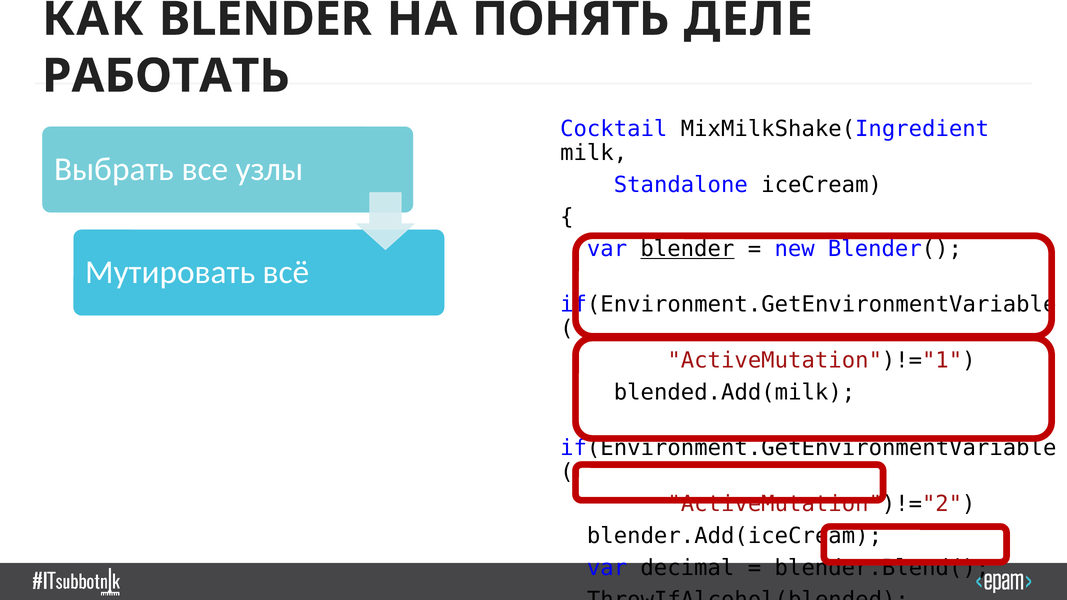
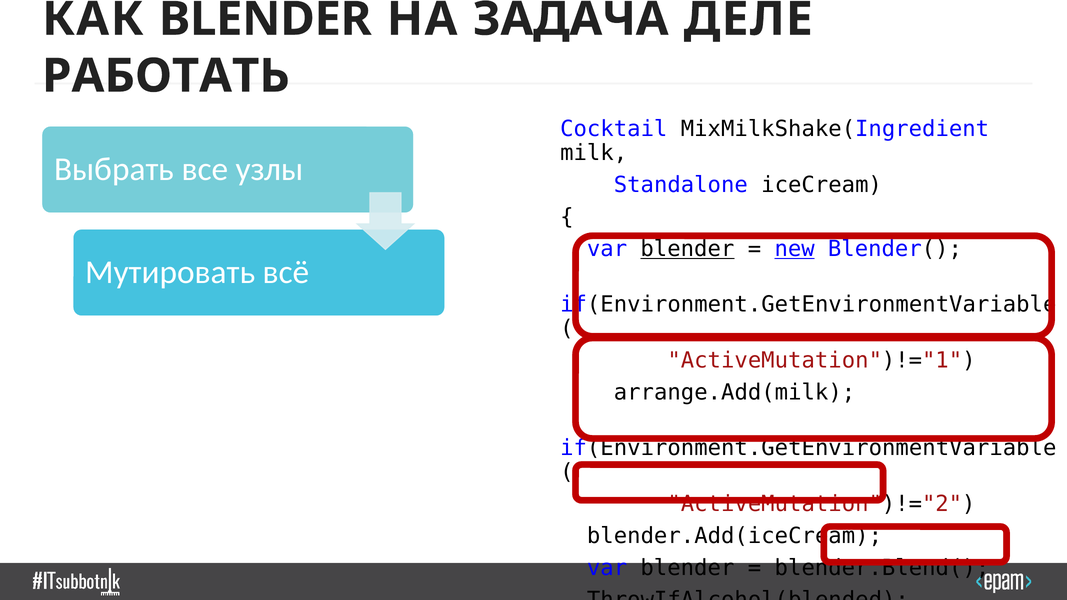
ПОНЯТЬ: ПОНЯТЬ -> ЗАДАЧА
new underline: none -> present
blended.Add(milk: blended.Add(milk -> arrange.Add(milk
decimal at (687, 568): decimal -> blender
